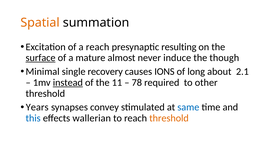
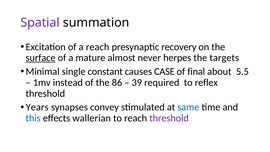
Spatial colour: orange -> purple
resulting: resulting -> recovery
induce: induce -> herpes
though: though -> targets
recovery: recovery -> constant
IONS: IONS -> CASE
long: long -> final
2.1: 2.1 -> 5.5
instead underline: present -> none
11: 11 -> 86
78: 78 -> 39
other: other -> reflex
threshold at (169, 118) colour: orange -> purple
